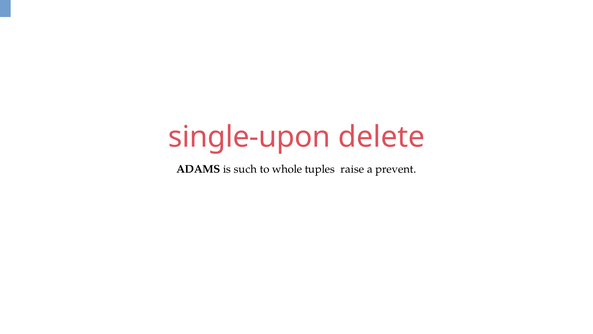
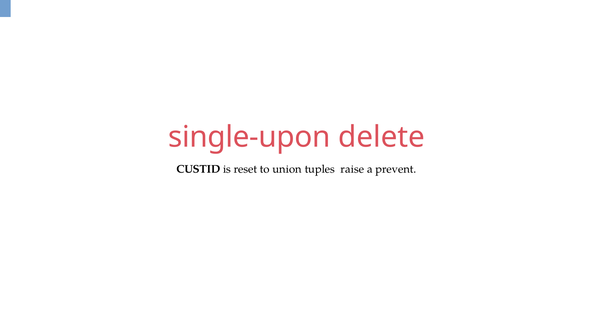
ADAMS: ADAMS -> CUSTID
such: such -> reset
whole: whole -> union
